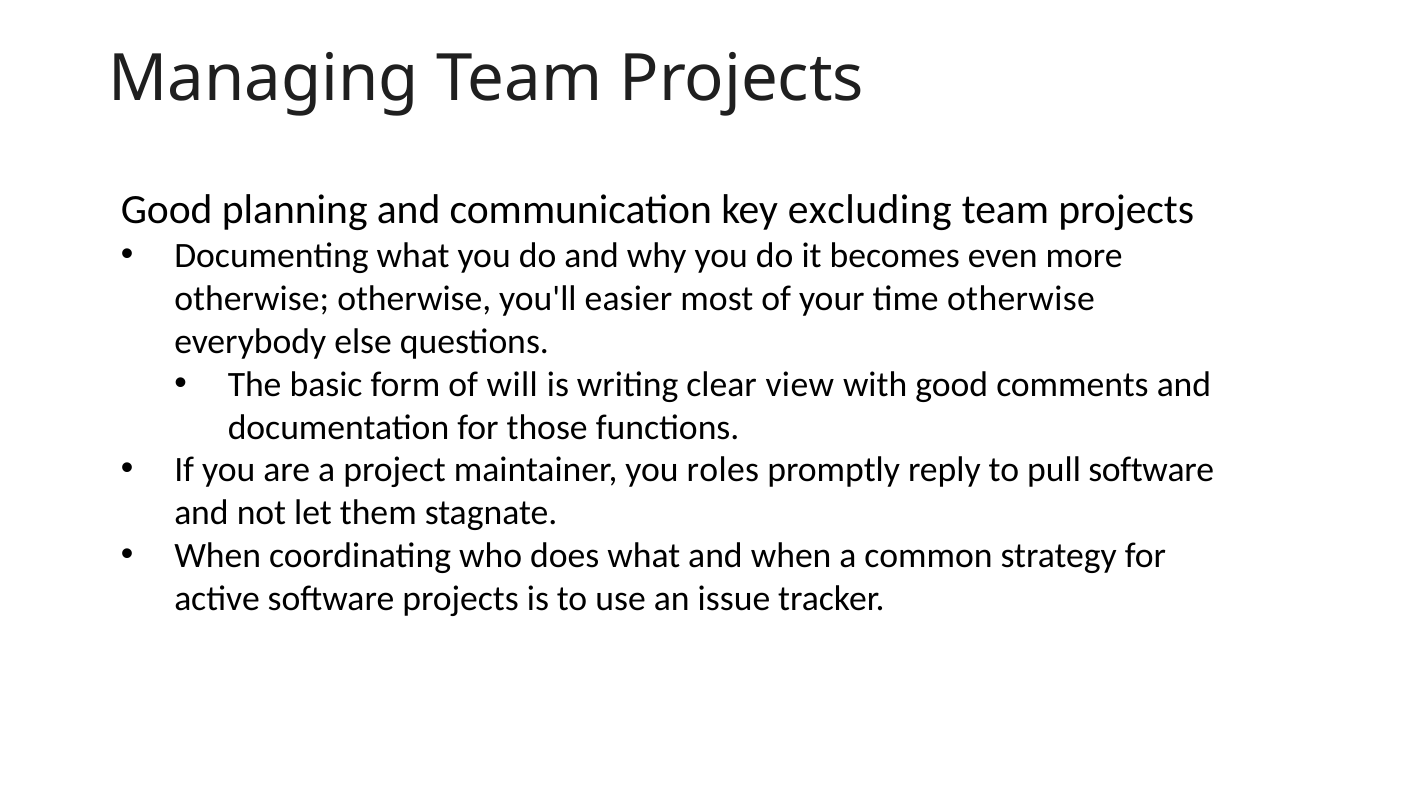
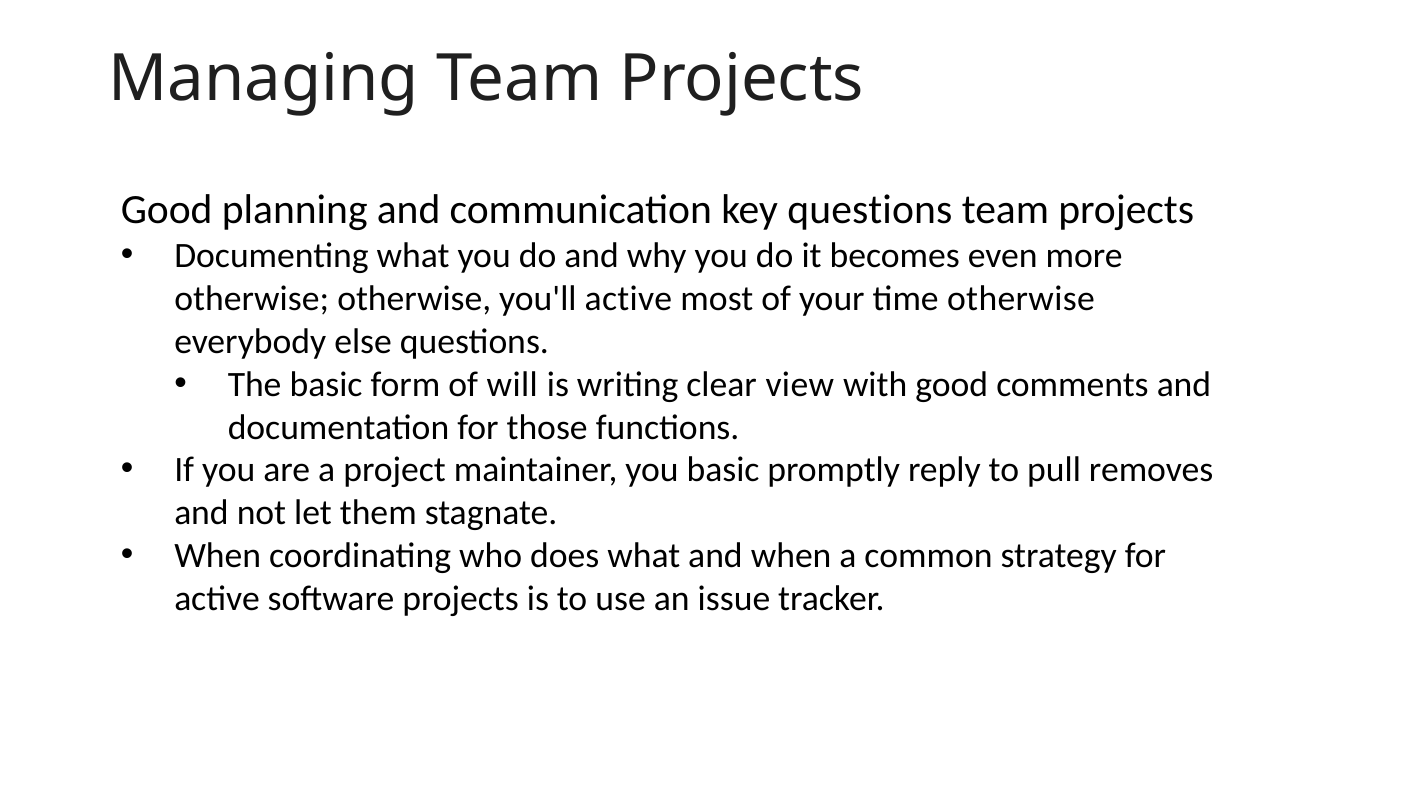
key excluding: excluding -> questions
you'll easier: easier -> active
you roles: roles -> basic
pull software: software -> removes
